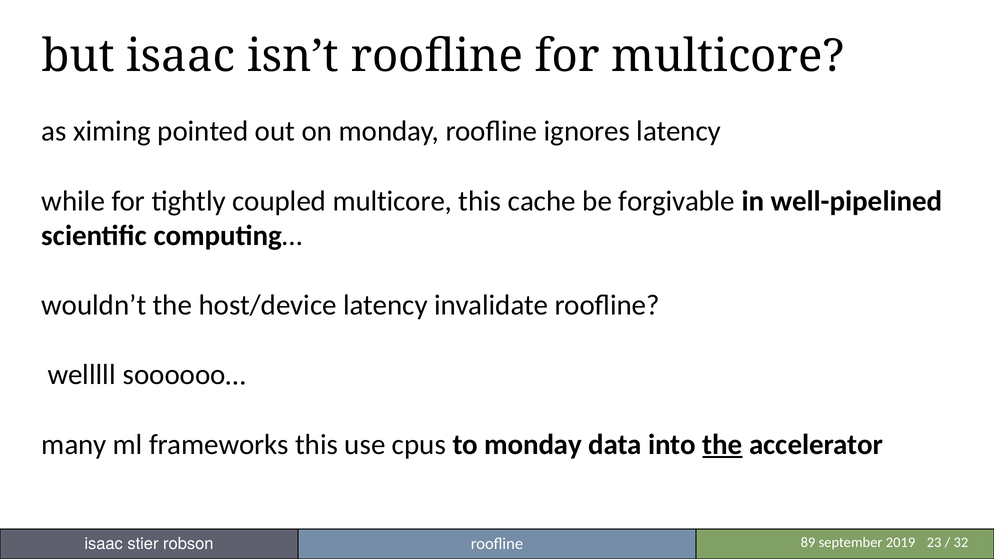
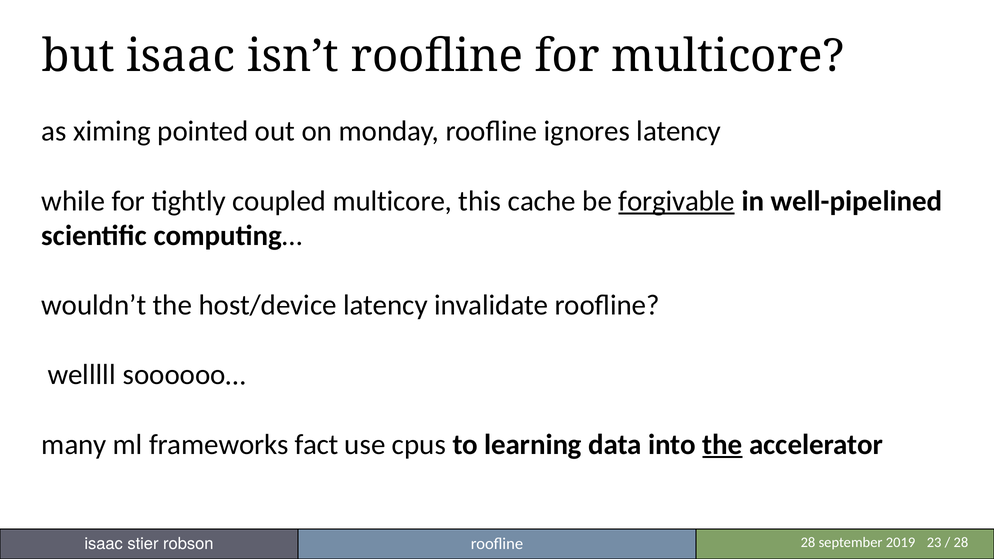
forgivable underline: none -> present
frameworks this: this -> fact
to monday: monday -> learning
robson 89: 89 -> 28
32 at (961, 543): 32 -> 28
